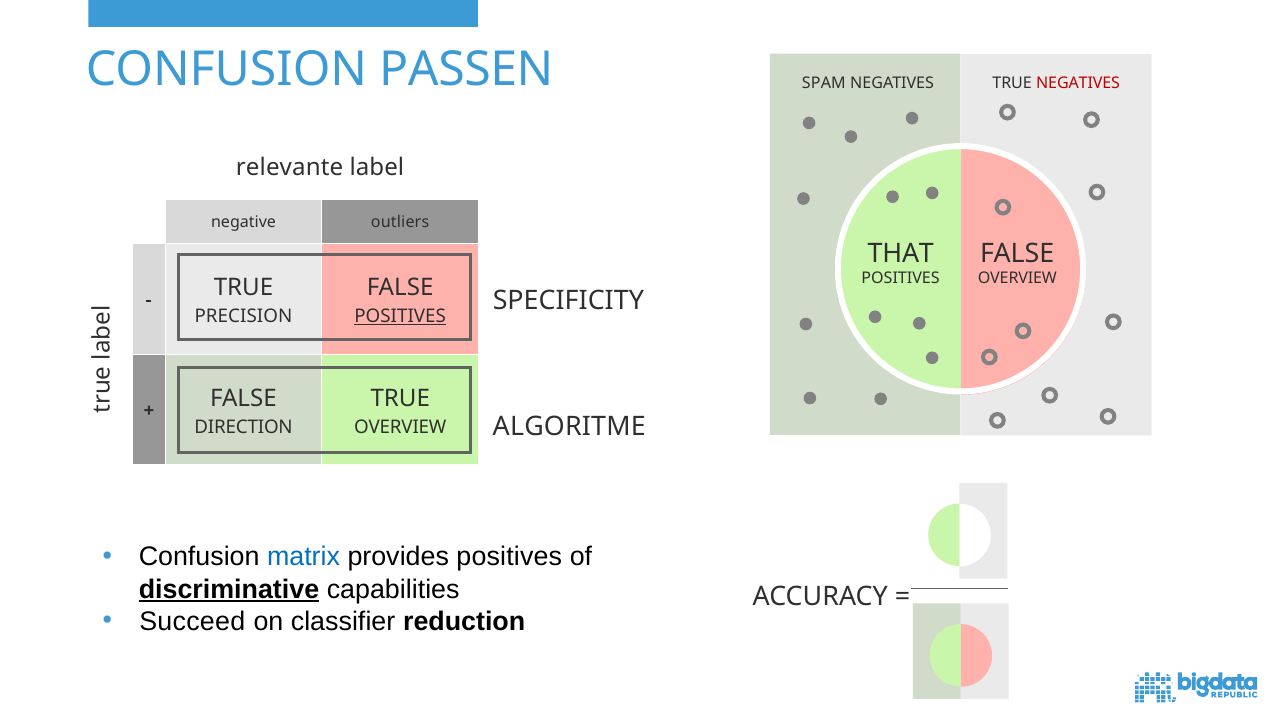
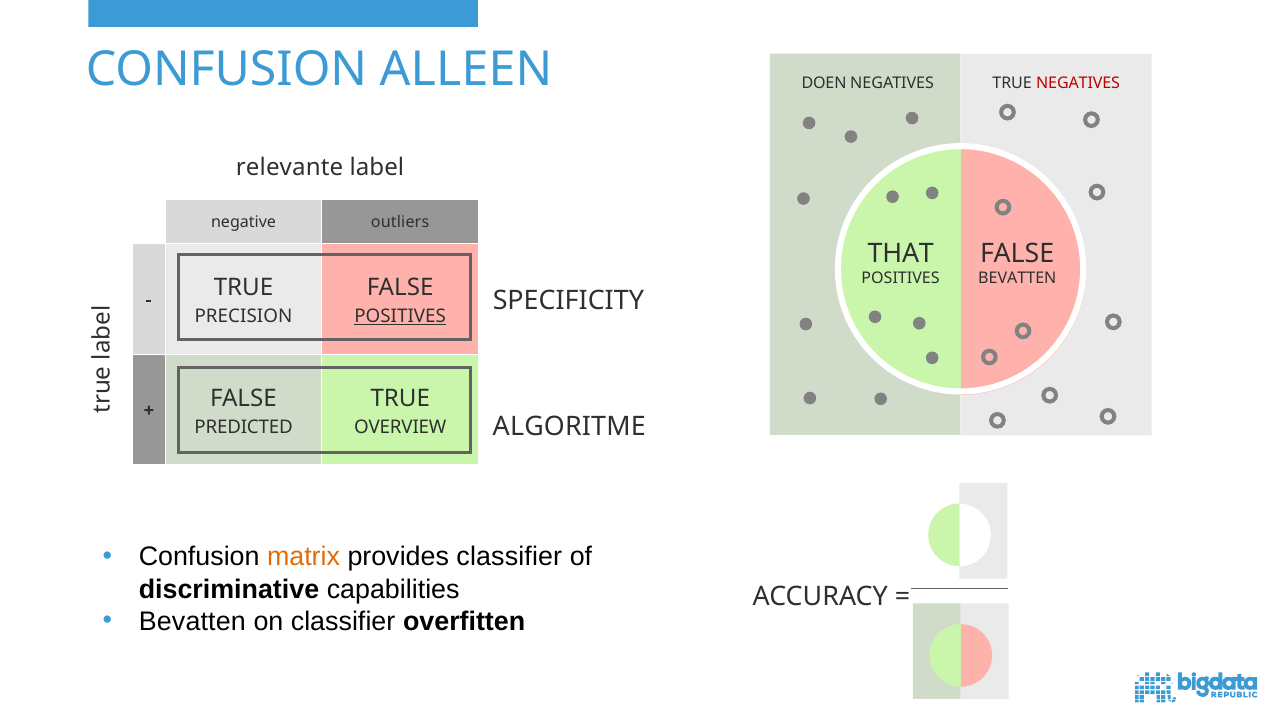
PASSEN: PASSEN -> ALLEEN
SPAM: SPAM -> DOEN
OVERVIEW at (1017, 278): OVERVIEW -> BEVATTEN
DIRECTION: DIRECTION -> PREDICTED
matrix colour: blue -> orange
provides positives: positives -> classifier
discriminative underline: present -> none
Succeed at (192, 621): Succeed -> Bevatten
reduction: reduction -> overfitten
